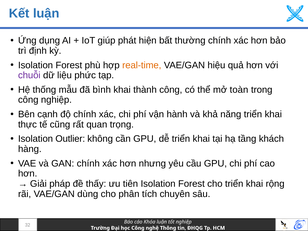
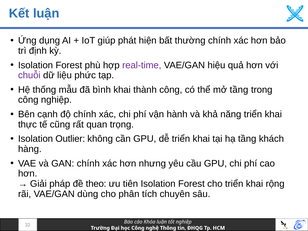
real-time colour: orange -> purple
mở toàn: toàn -> tầng
thấy: thấy -> theo
